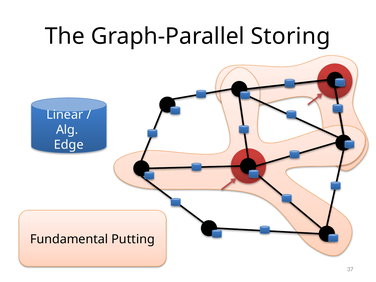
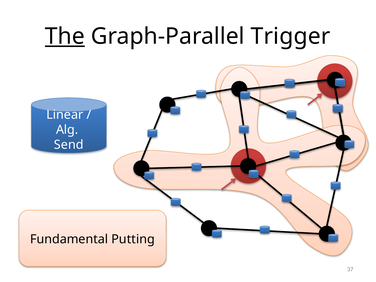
The underline: none -> present
Storing: Storing -> Trigger
Edge: Edge -> Send
